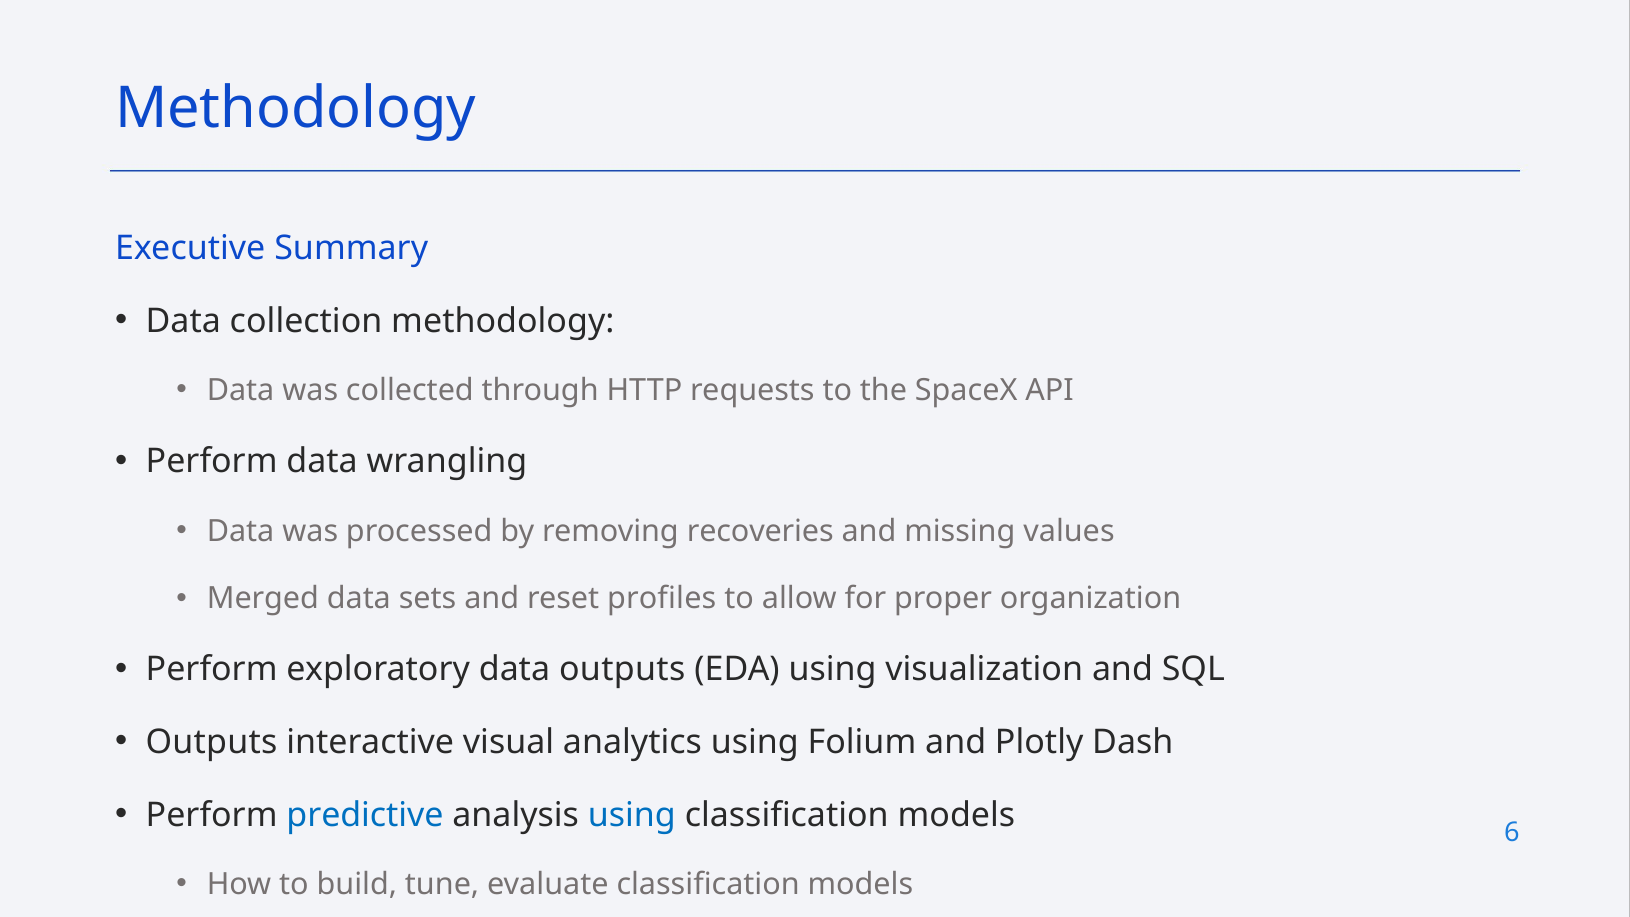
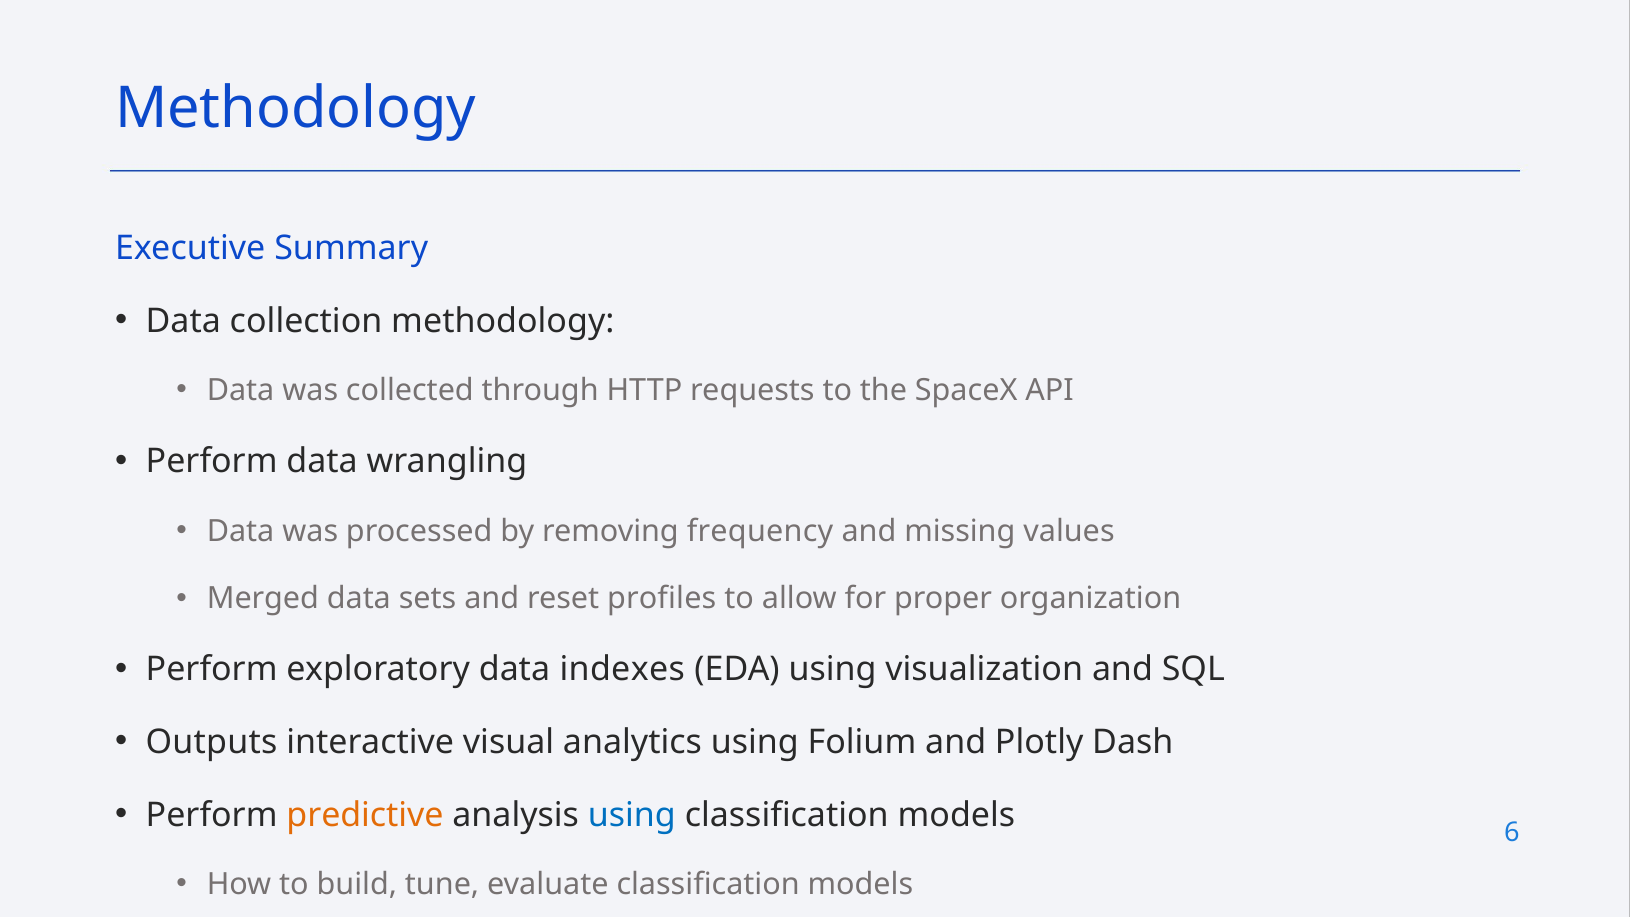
recoveries: recoveries -> frequency
data outputs: outputs -> indexes
predictive colour: blue -> orange
